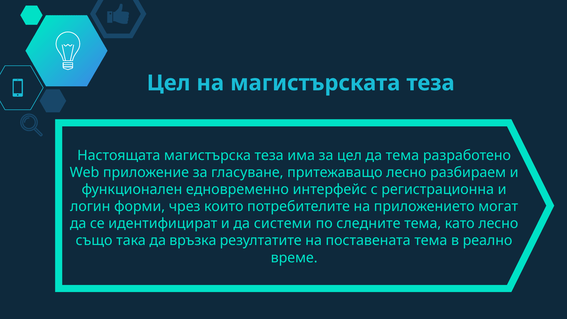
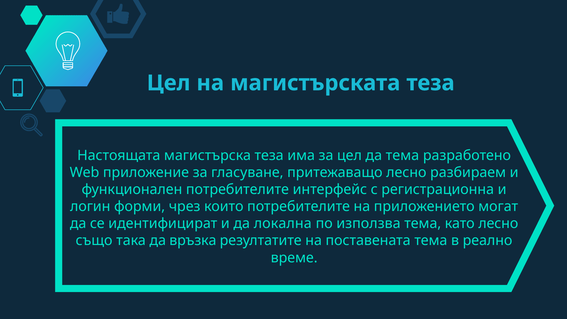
функционален едновременно: едновременно -> потребителите
системи: системи -> локална
следните: следните -> използва
